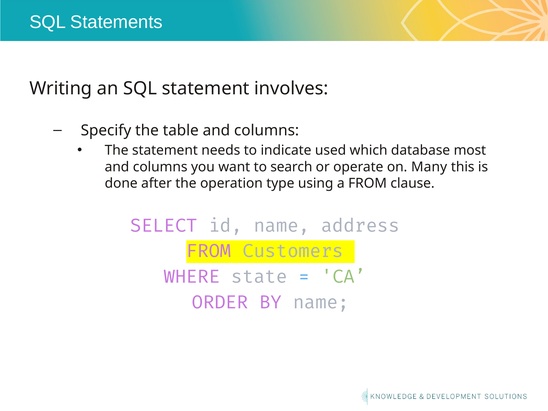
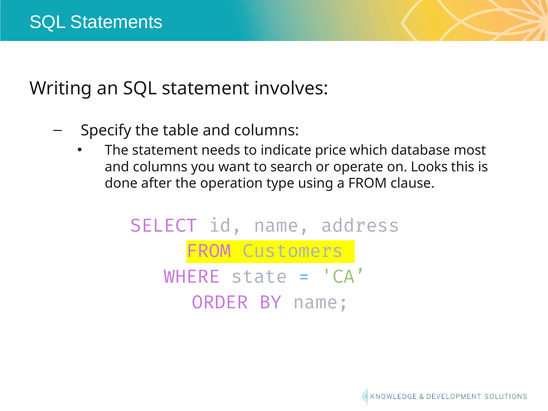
used: used -> price
Many: Many -> Looks
